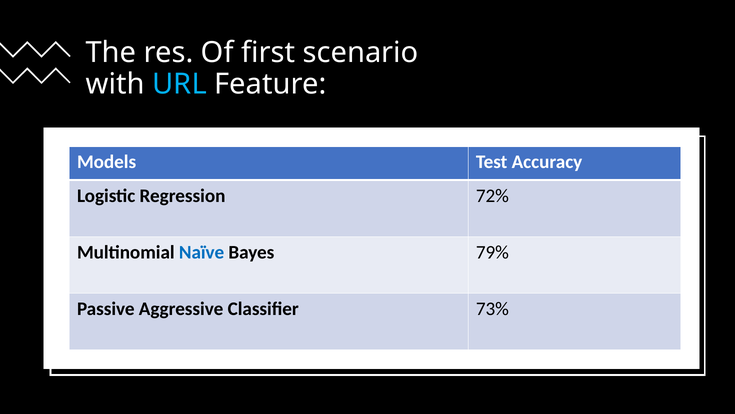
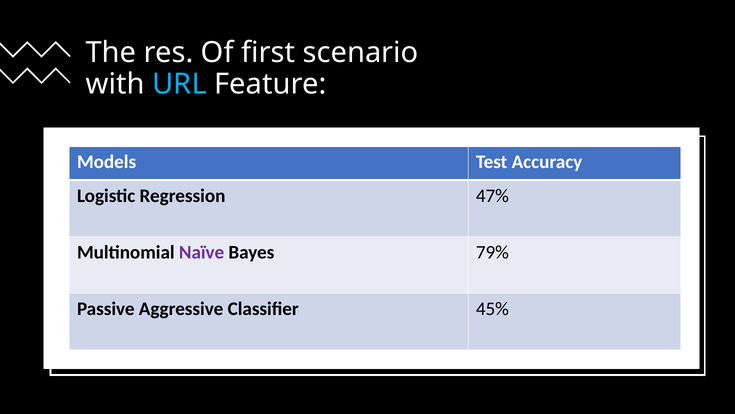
72%: 72% -> 47%
Naïve colour: blue -> purple
73%: 73% -> 45%
